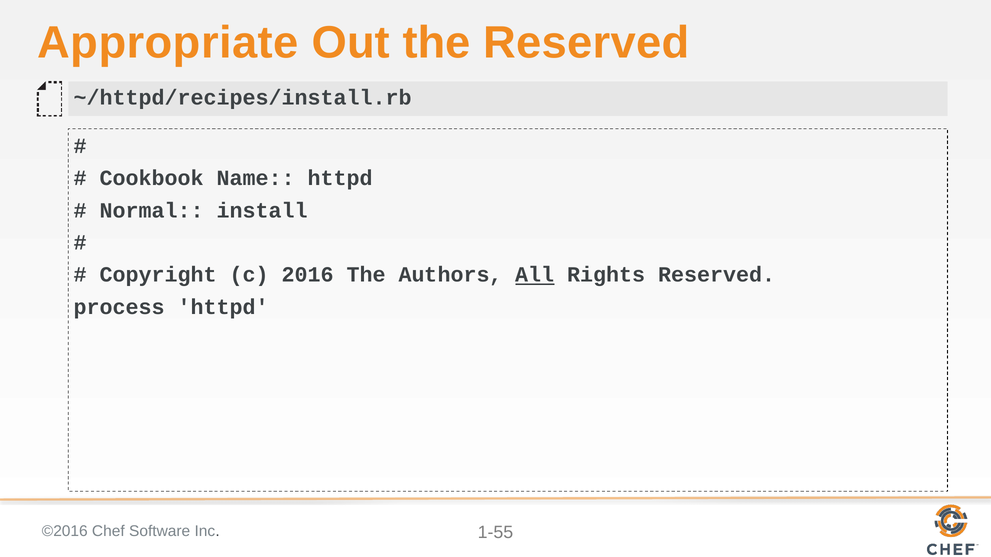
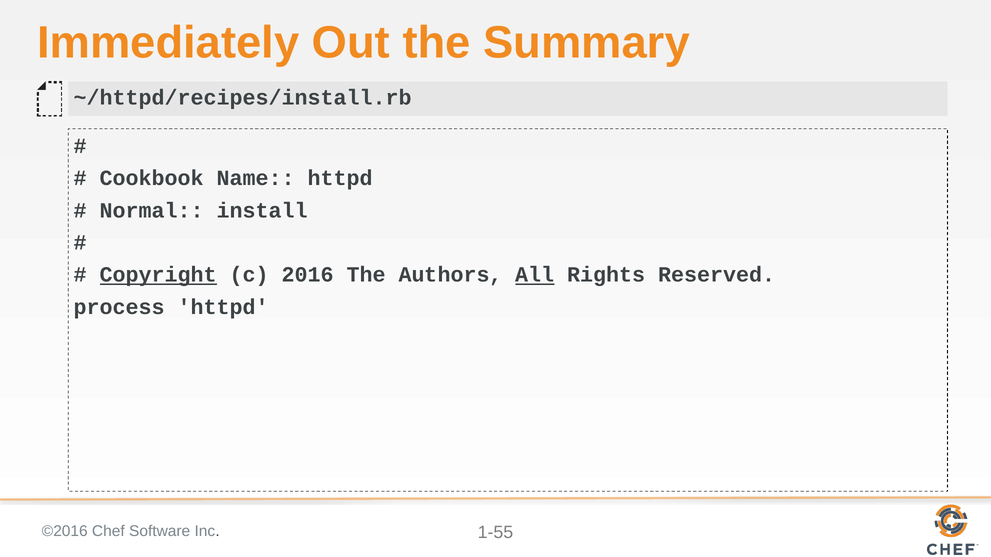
Appropriate: Appropriate -> Immediately
the Reserved: Reserved -> Summary
Copyright underline: none -> present
